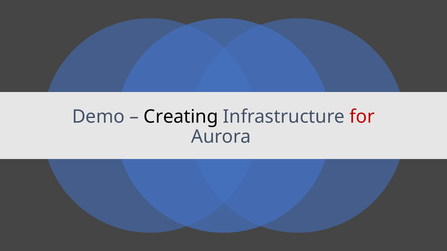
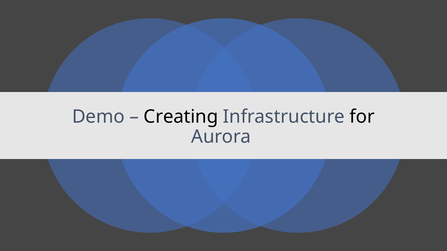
for colour: red -> black
